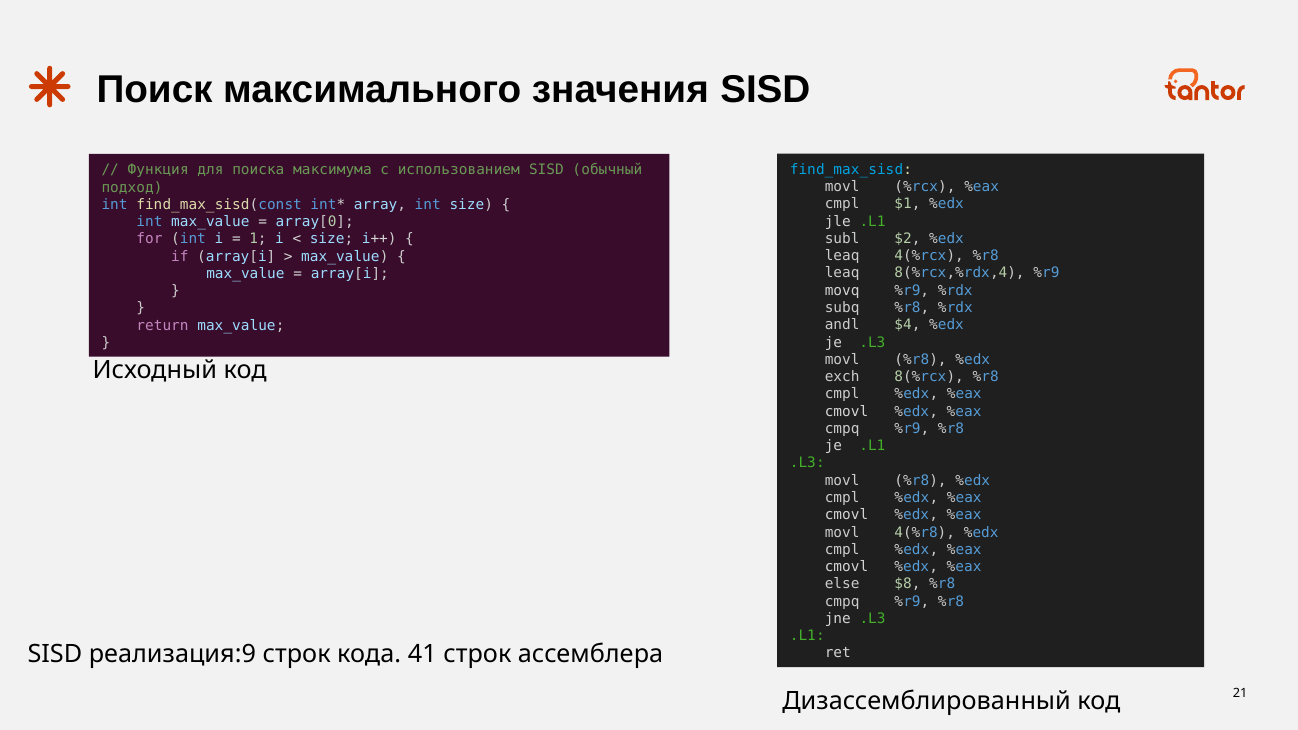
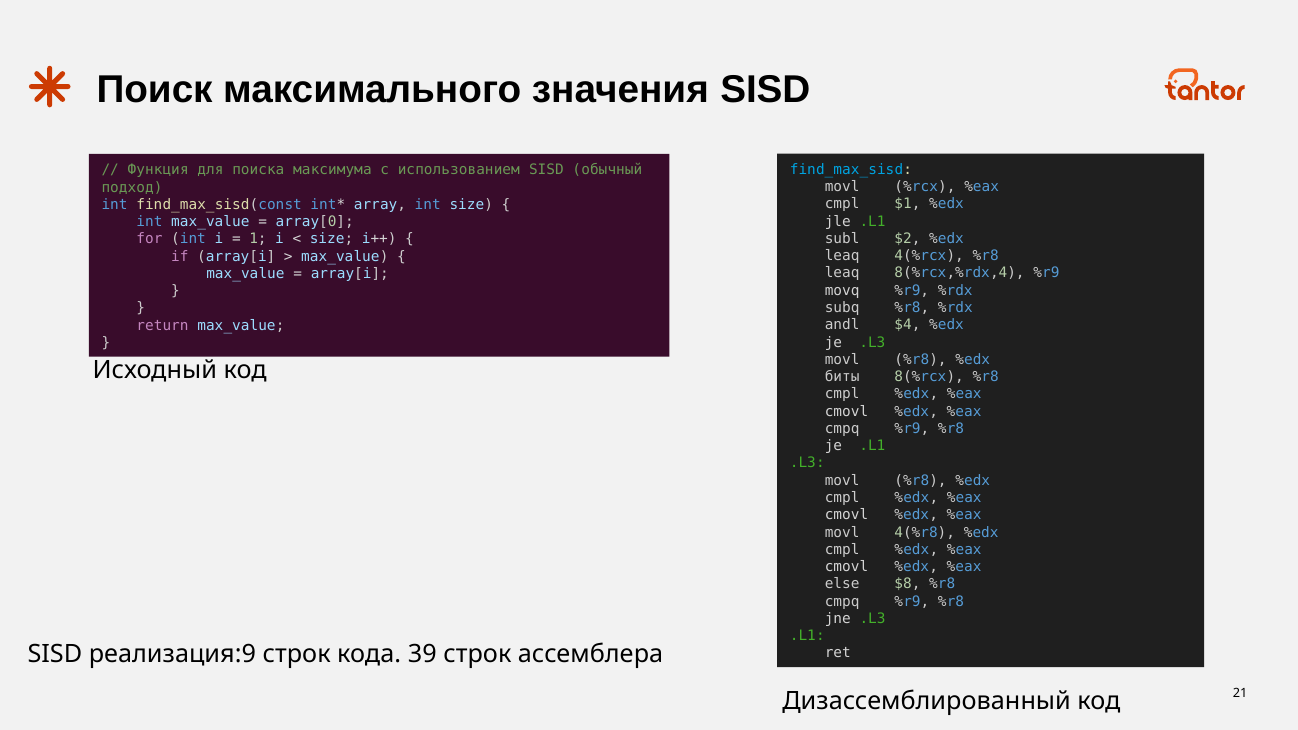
exch: exch -> биты
41: 41 -> 39
